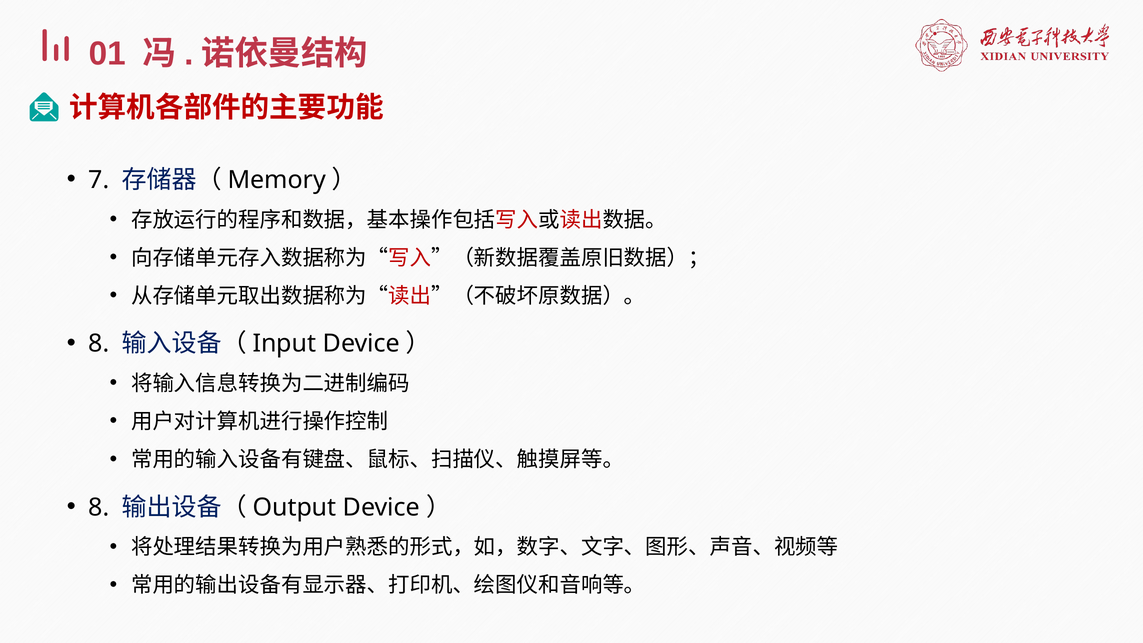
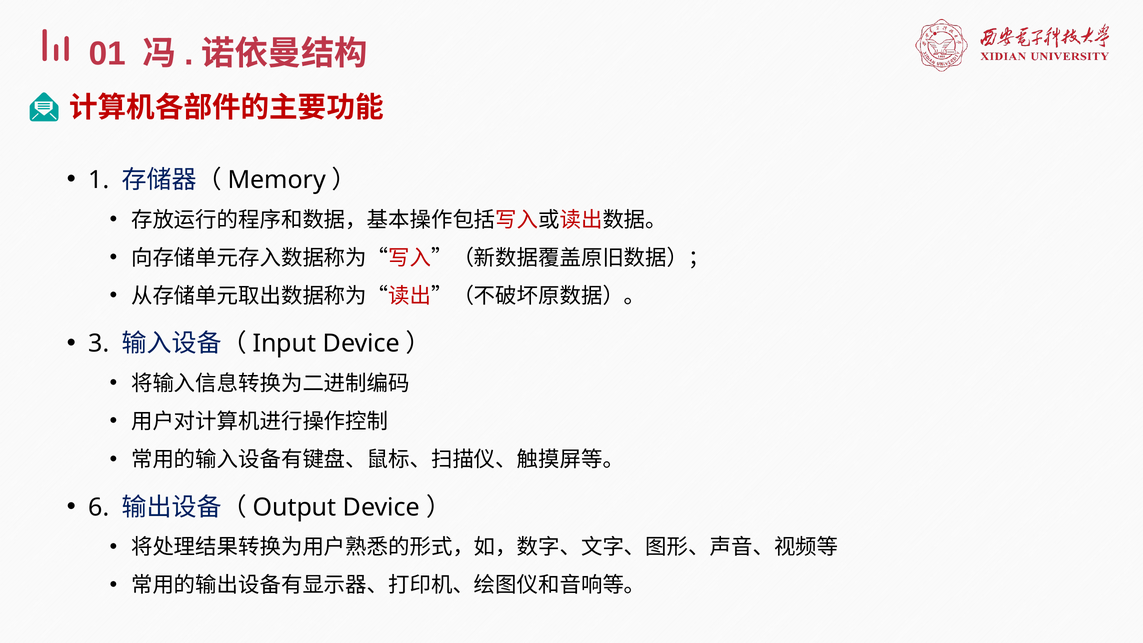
7: 7 -> 1
8 at (99, 344): 8 -> 3
8 at (99, 507): 8 -> 6
